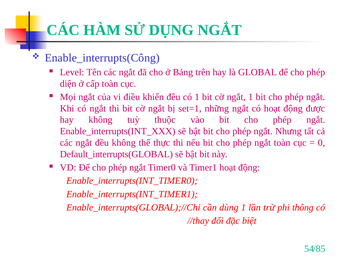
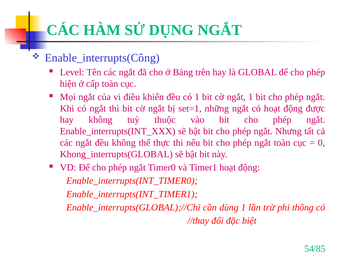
diện: diện -> hiện
Default_interrupts(GLOBAL: Default_interrupts(GLOBAL -> Khong_interrupts(GLOBAL
